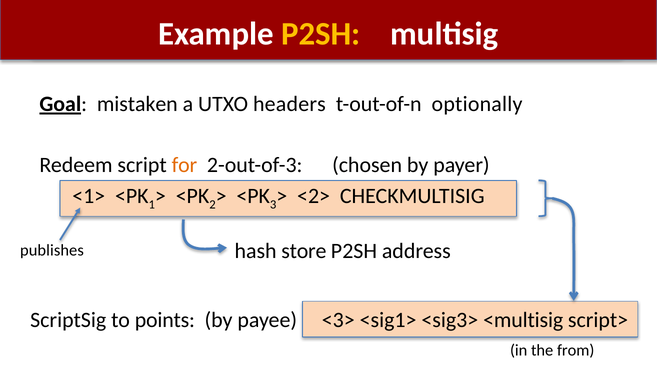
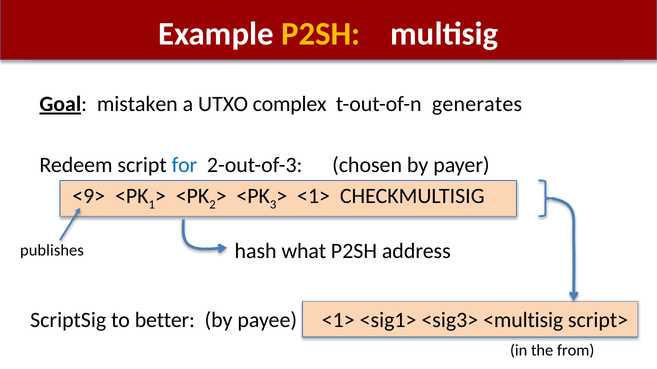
headers: headers -> complex
optionally: optionally -> generates
for colour: orange -> blue
<1>: <1> -> <9>
<2> at (314, 196): <2> -> <1>
store: store -> what
points: points -> better
payee <3>: <3> -> <1>
